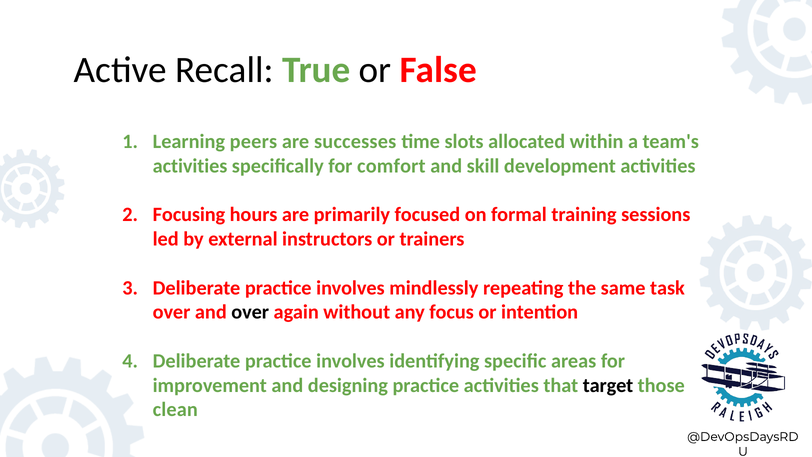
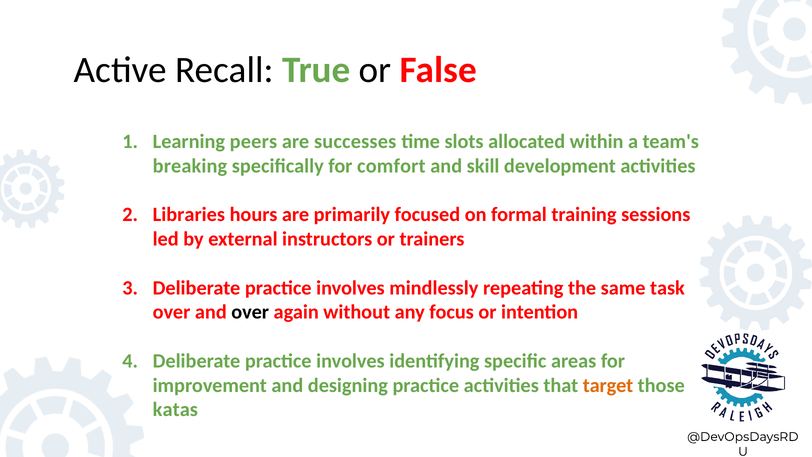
activities at (190, 166): activities -> breaking
Focusing: Focusing -> Libraries
target colour: black -> orange
clean: clean -> katas
